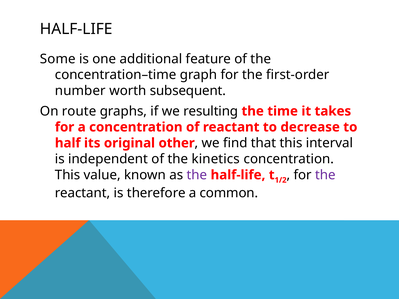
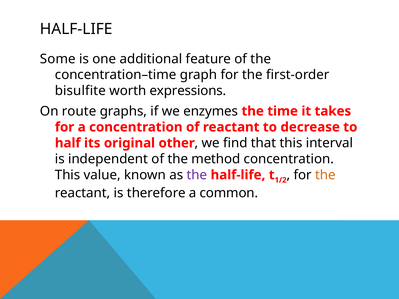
number: number -> bisulfite
subsequent: subsequent -> expressions
resulting: resulting -> enzymes
kinetics: kinetics -> method
the at (325, 175) colour: purple -> orange
